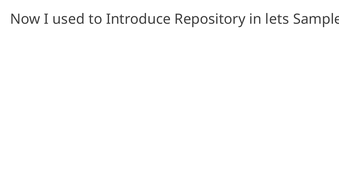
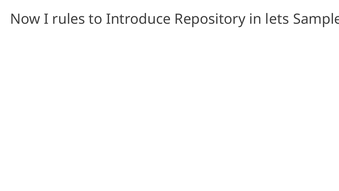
used: used -> rules
